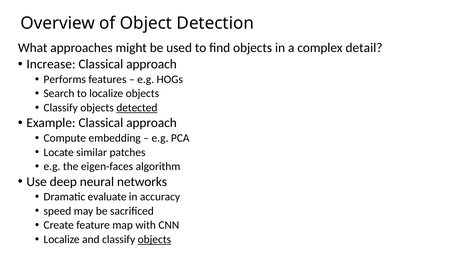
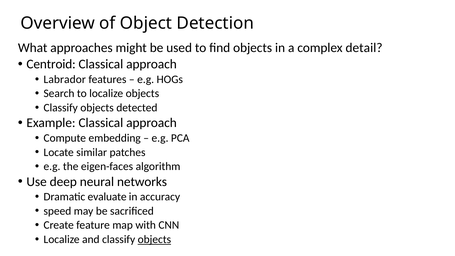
Increase: Increase -> Centroid
Performs: Performs -> Labrador
detected underline: present -> none
